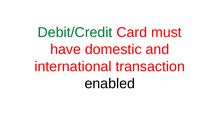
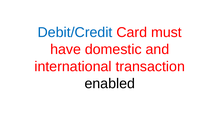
Debit/Credit colour: green -> blue
